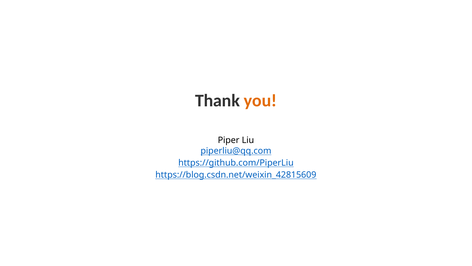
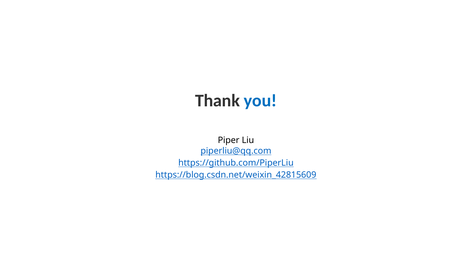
you colour: orange -> blue
